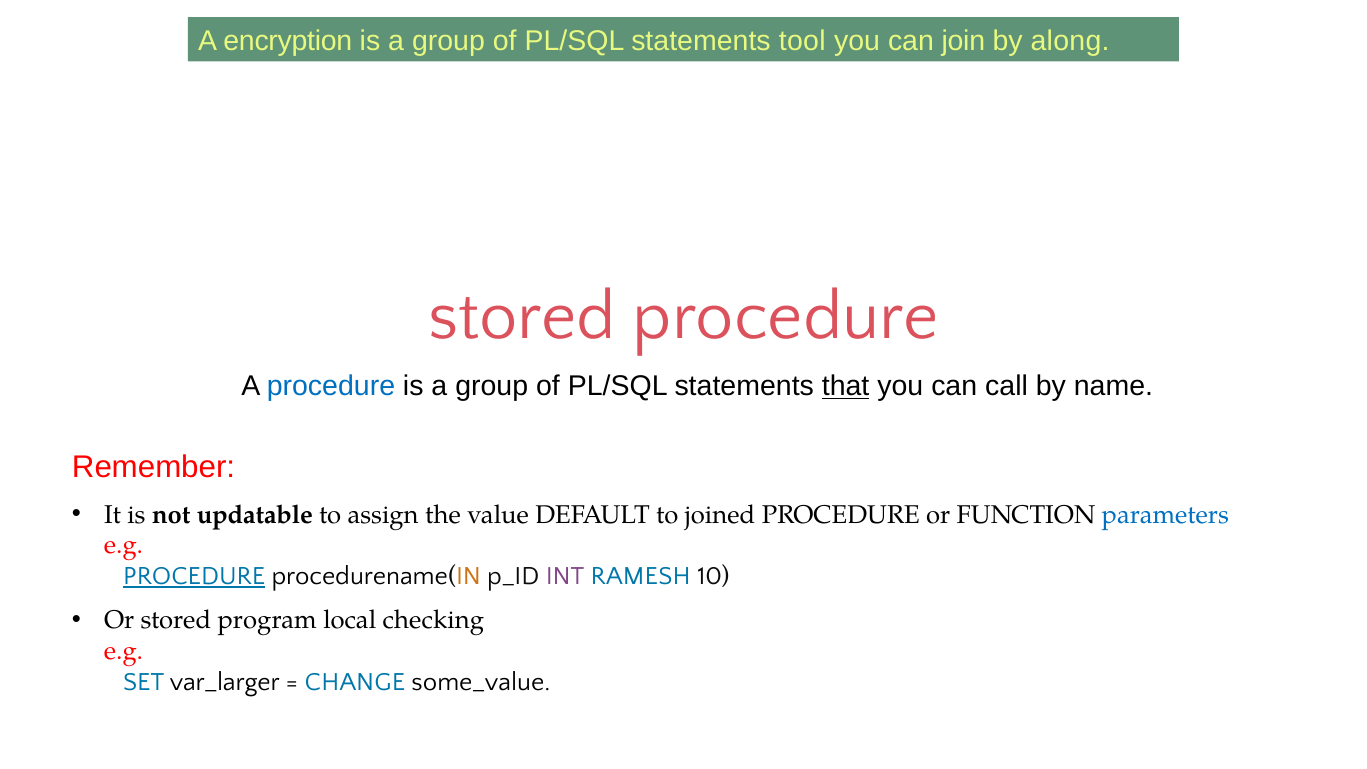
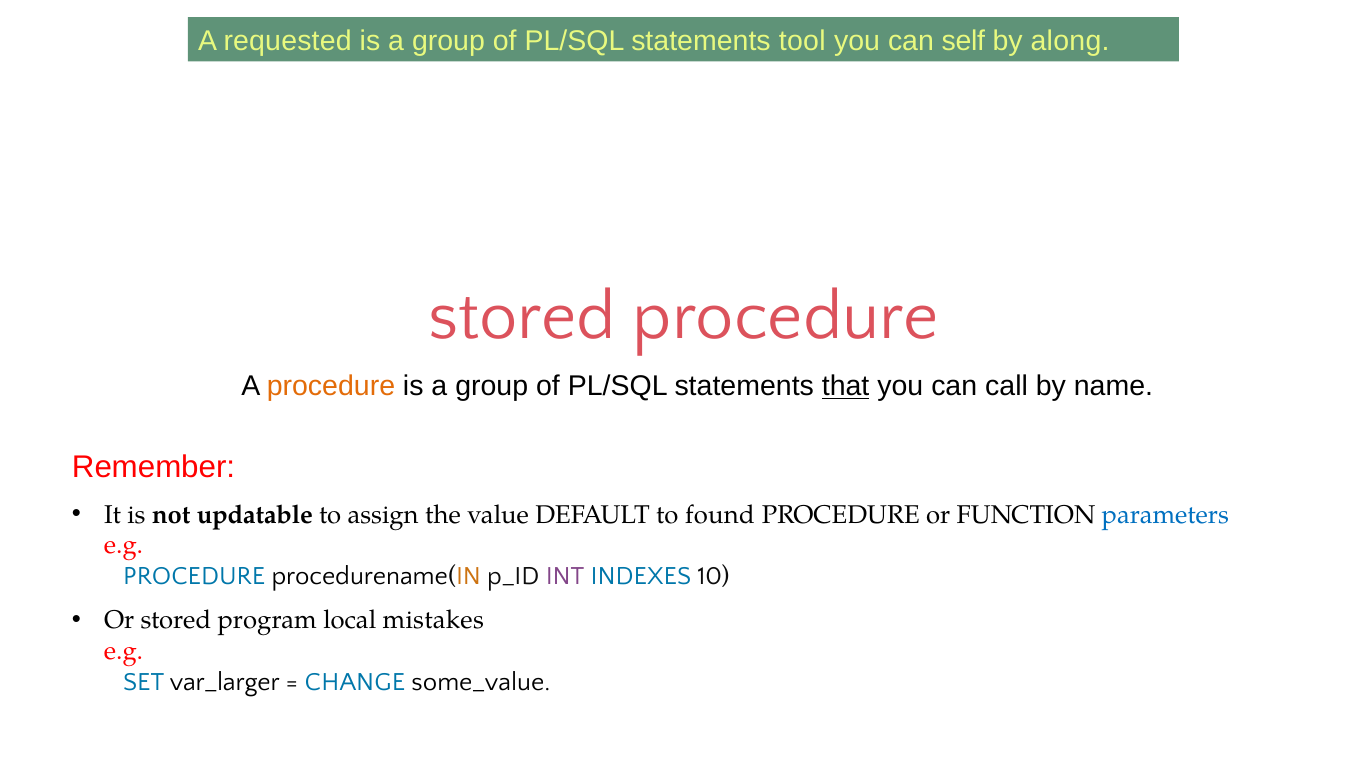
encryption: encryption -> requested
join: join -> self
procedure at (331, 386) colour: blue -> orange
joined: joined -> found
PROCEDURE at (194, 576) underline: present -> none
RAMESH: RAMESH -> INDEXES
checking: checking -> mistakes
